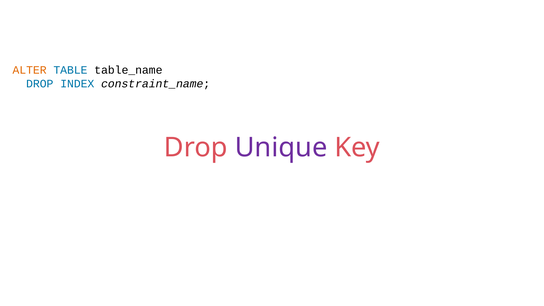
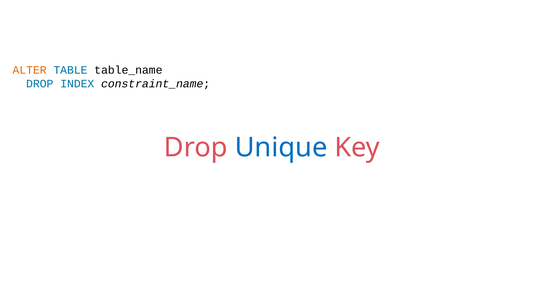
Unique colour: purple -> blue
